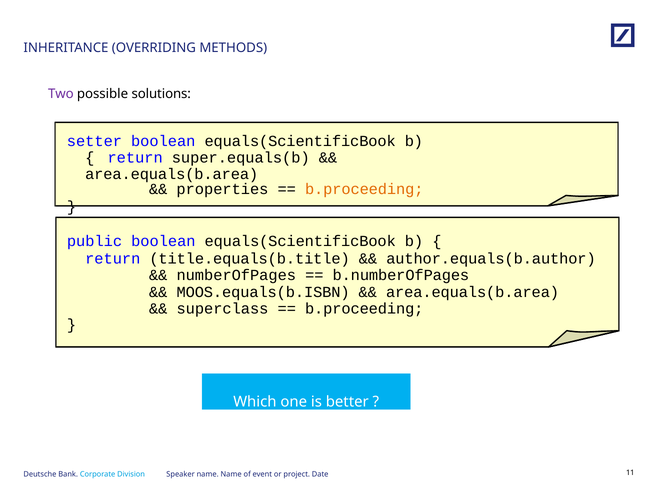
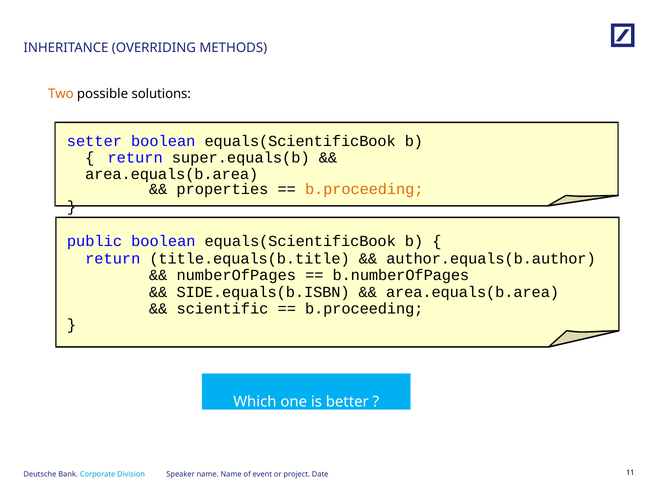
Two colour: purple -> orange
MOOS.equals(b.ISBN: MOOS.equals(b.ISBN -> SIDE.equals(b.ISBN
superclass: superclass -> scientific
